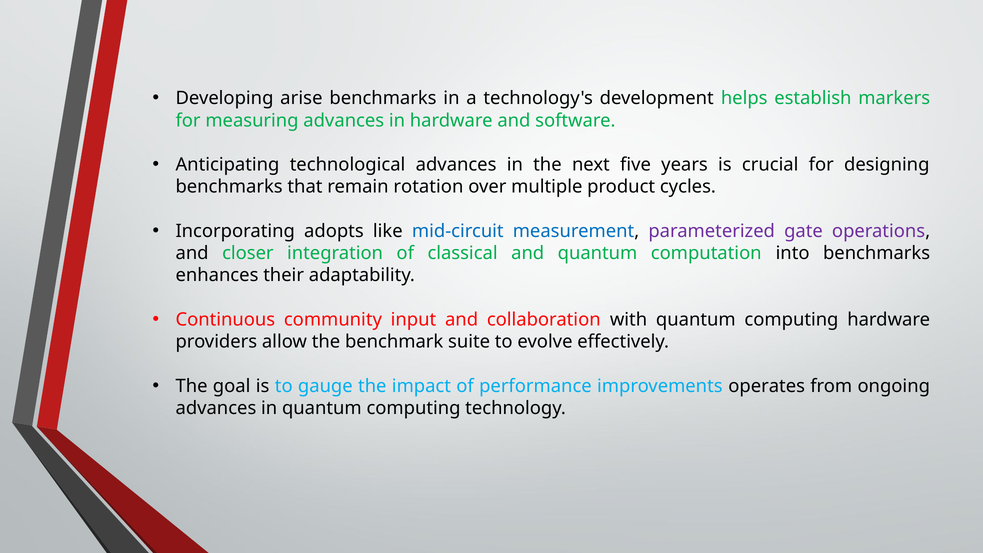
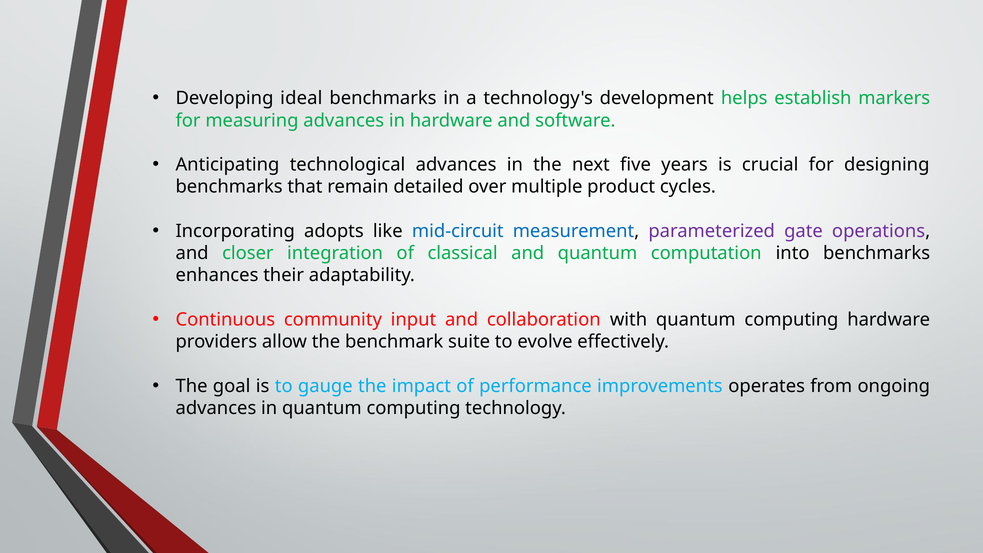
arise: arise -> ideal
rotation: rotation -> detailed
